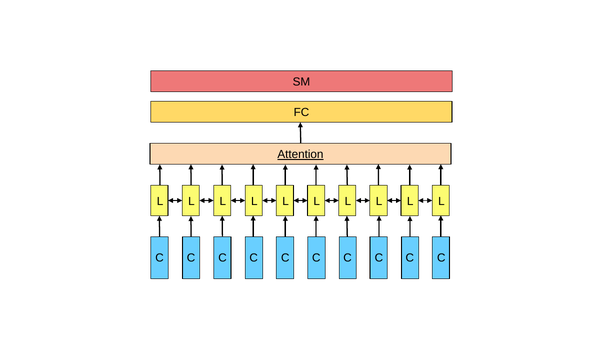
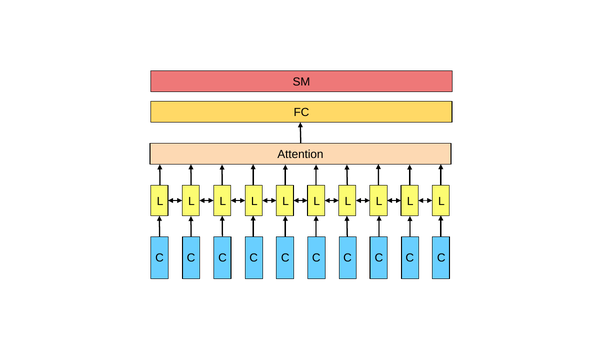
Attention underline: present -> none
